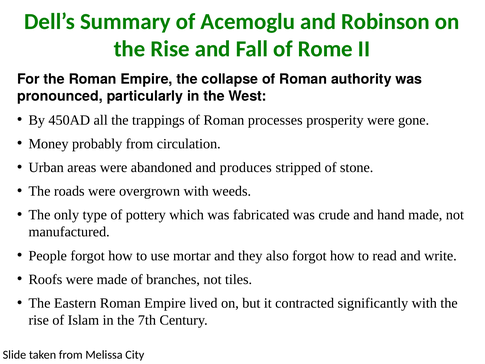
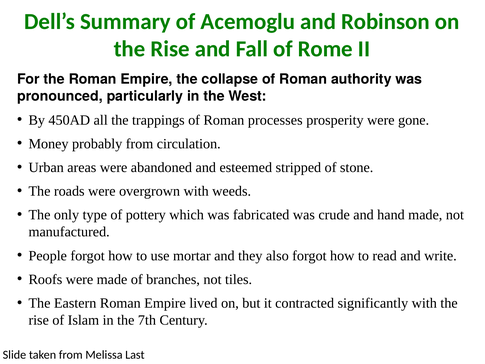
produces: produces -> esteemed
City: City -> Last
